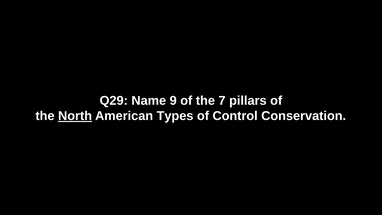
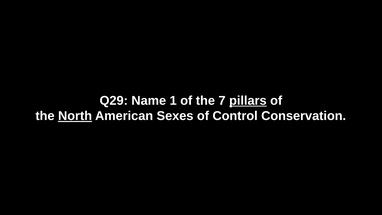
9: 9 -> 1
pillars underline: none -> present
Types: Types -> Sexes
